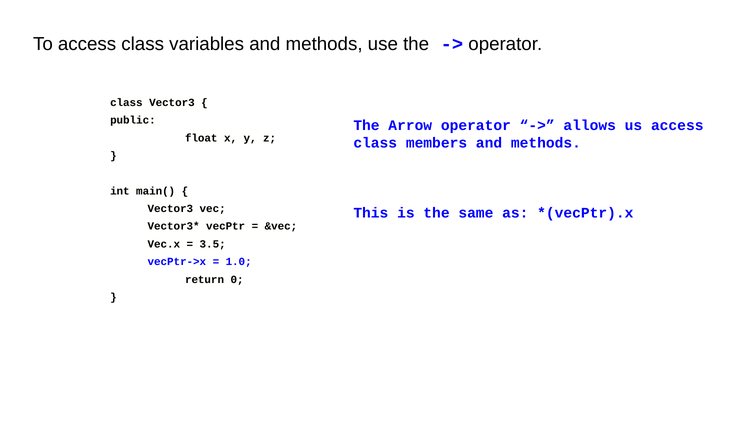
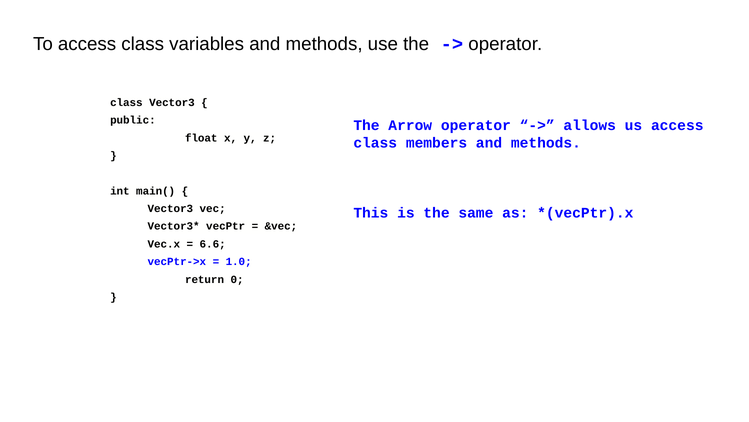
3.5: 3.5 -> 6.6
